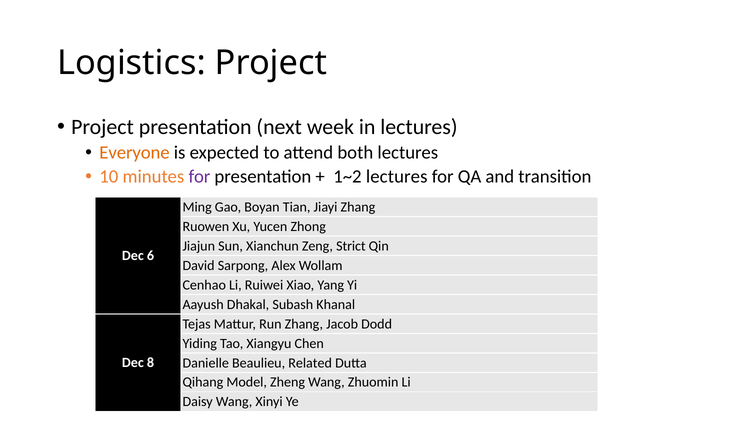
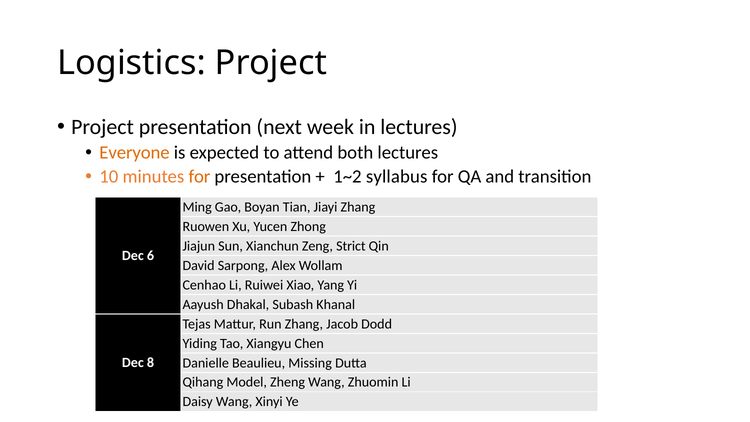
for at (199, 177) colour: purple -> orange
1~2 lectures: lectures -> syllabus
Related: Related -> Missing
